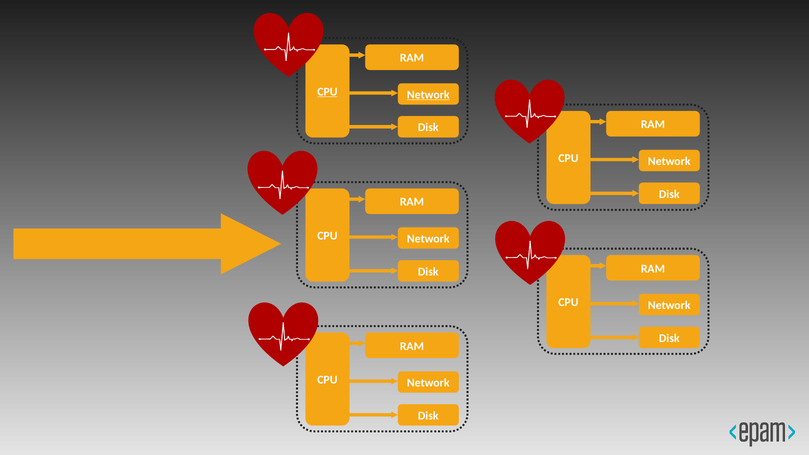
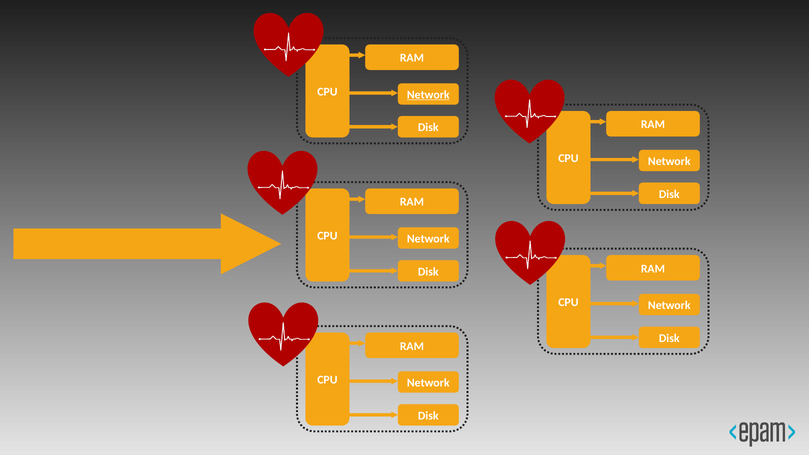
CPU at (327, 92) underline: present -> none
